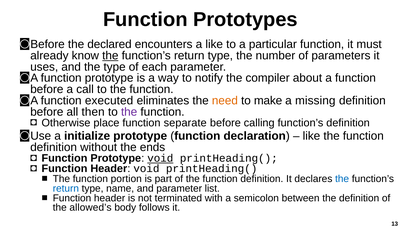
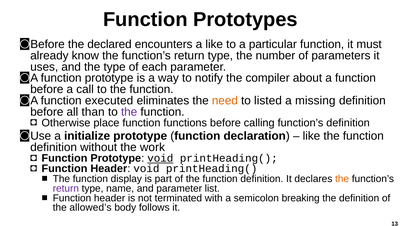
the at (110, 55) underline: present -> none
make: make -> listed
then: then -> than
separate: separate -> functions
ends: ends -> work
portion: portion -> display
the at (342, 178) colour: blue -> orange
return at (66, 188) colour: blue -> purple
between: between -> breaking
